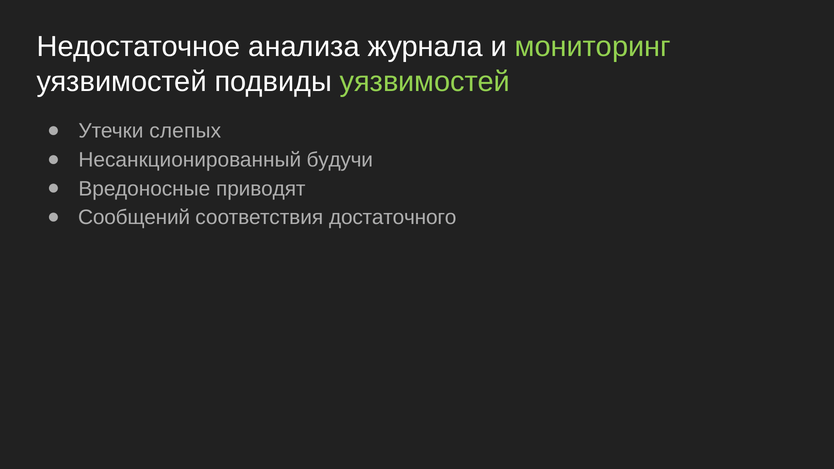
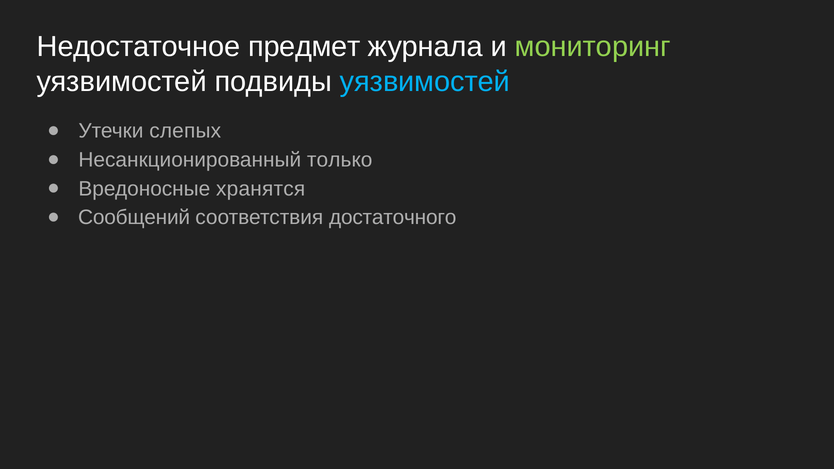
анализа: анализа -> предмет
уязвимостей at (425, 82) colour: light green -> light blue
будучи: будучи -> только
приводят: приводят -> хранятся
